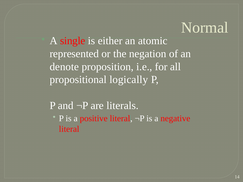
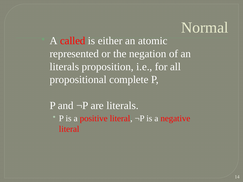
single: single -> called
denote at (64, 67): denote -> literals
logically: logically -> complete
